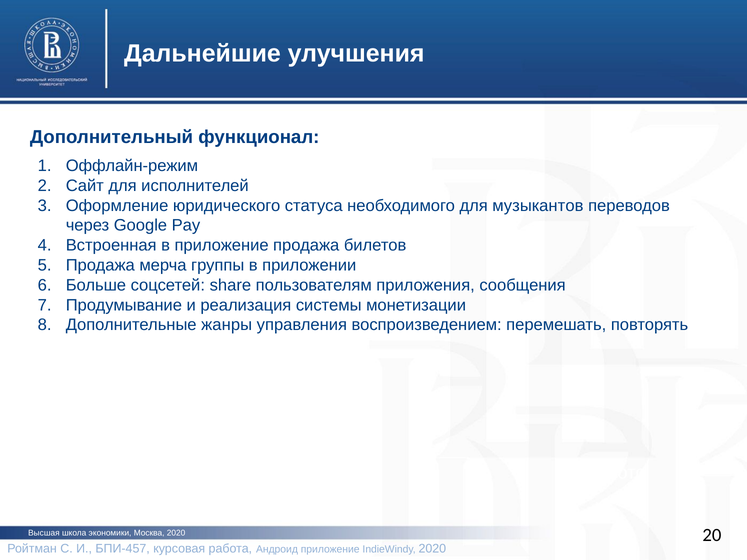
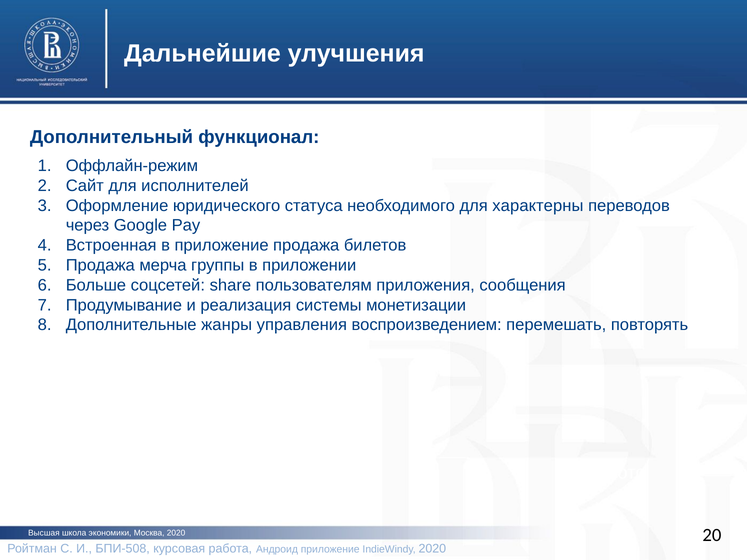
музыкантов: музыкантов -> характерны
БПИ-457: БПИ-457 -> БПИ-508
